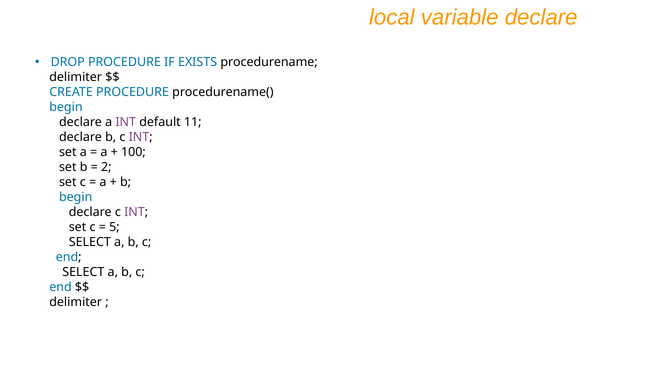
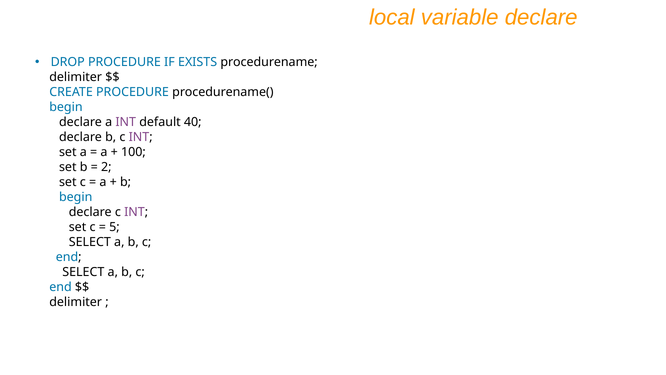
11: 11 -> 40
